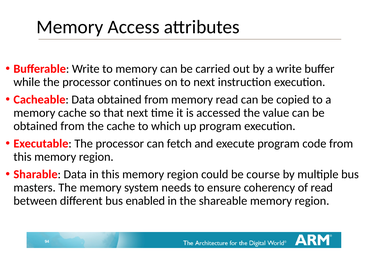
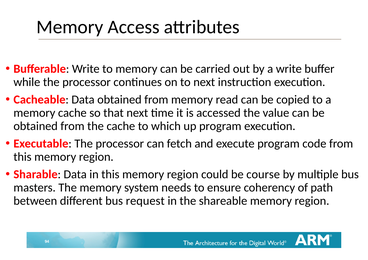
of read: read -> path
enabled: enabled -> request
